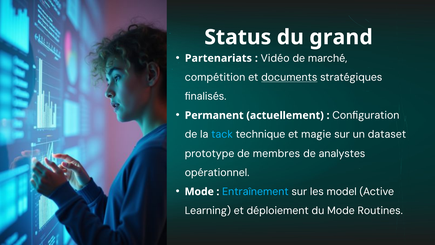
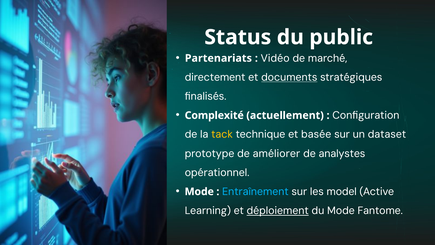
grand: grand -> public
compétition: compétition -> directement
Permanent: Permanent -> Complexité
tack colour: light blue -> yellow
magie: magie -> basée
membres: membres -> améliorer
déploiement underline: none -> present
Routines: Routines -> Fantome
